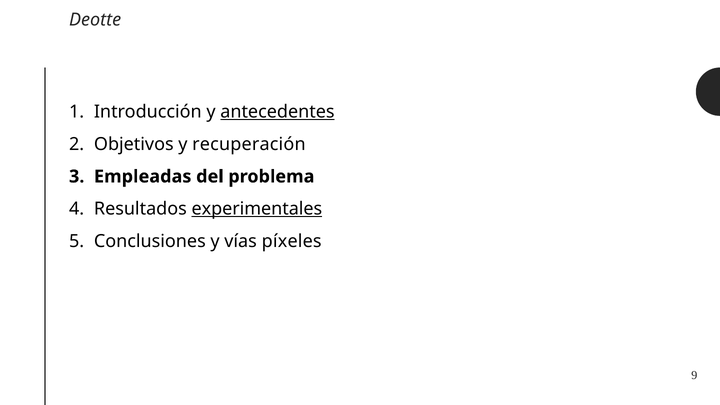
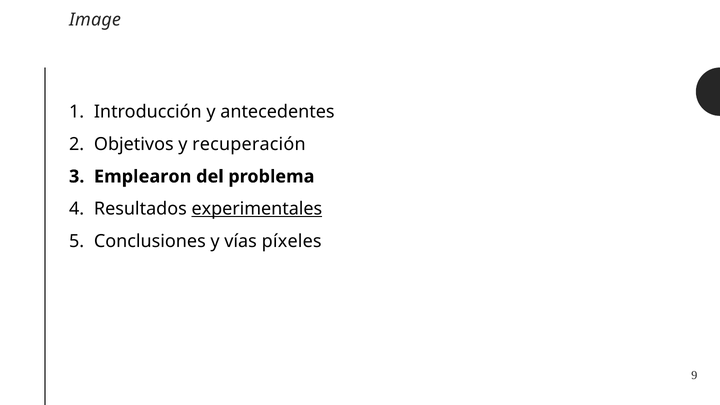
Deotte: Deotte -> Image
antecedentes underline: present -> none
Empleadas: Empleadas -> Emplearon
